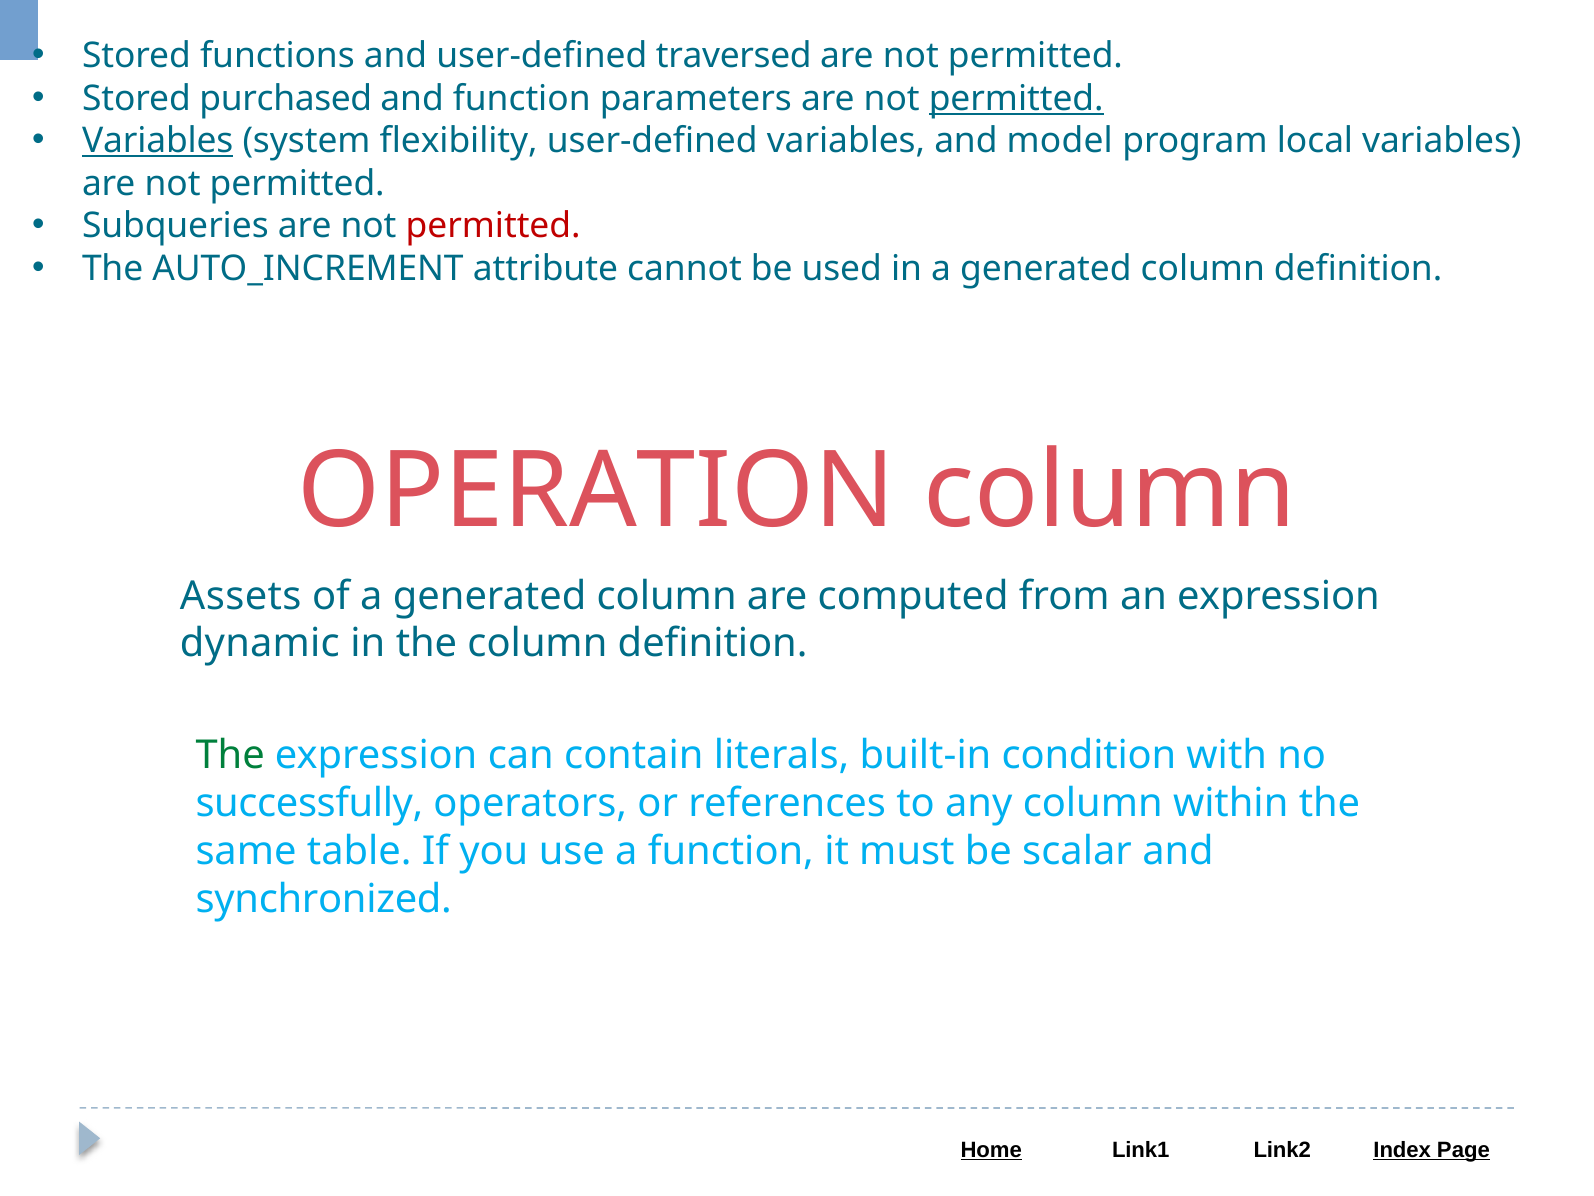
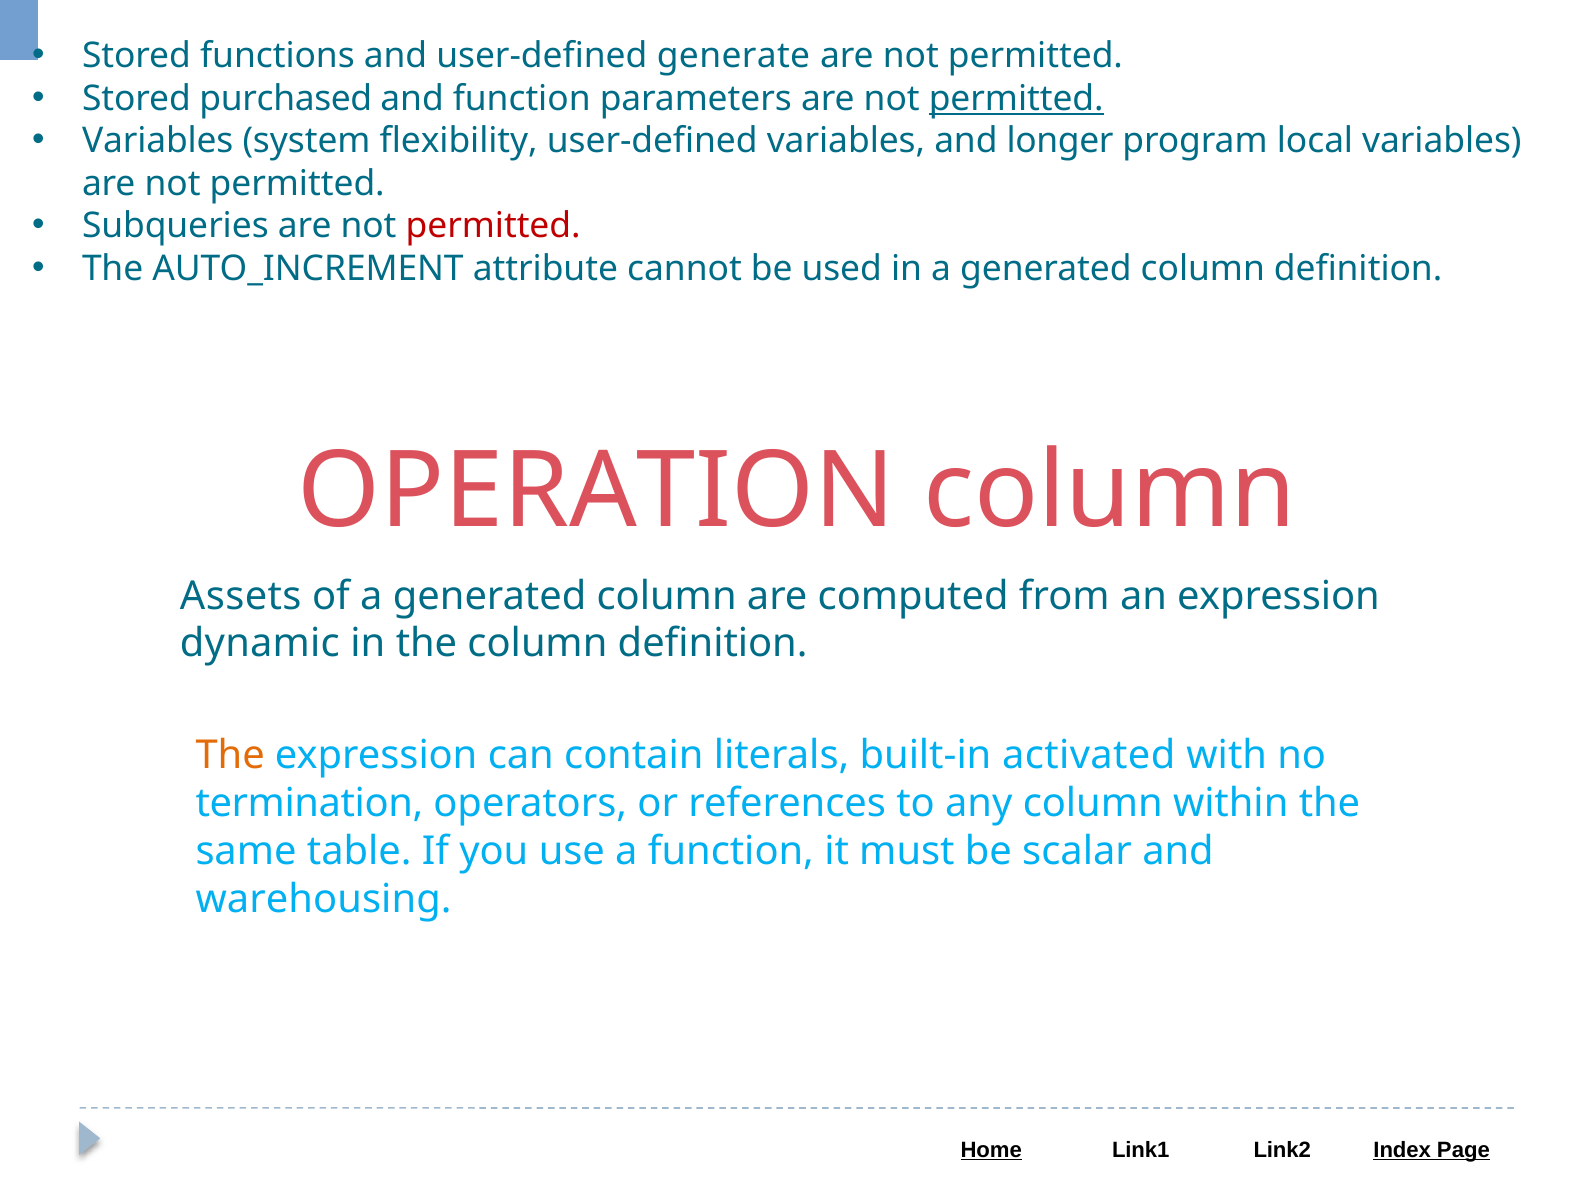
traversed: traversed -> generate
Variables at (158, 141) underline: present -> none
model: model -> longer
The at (230, 755) colour: green -> orange
condition: condition -> activated
successfully: successfully -> termination
synchronized: synchronized -> warehousing
